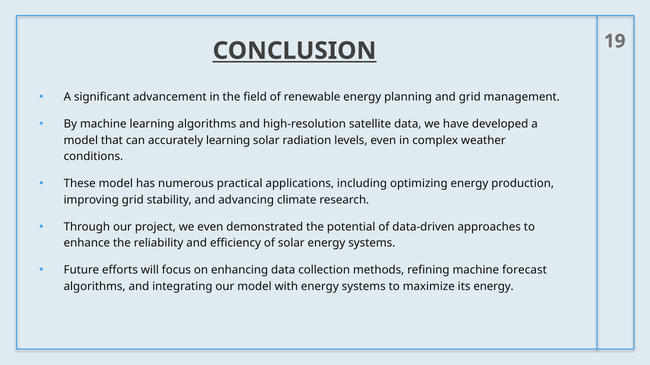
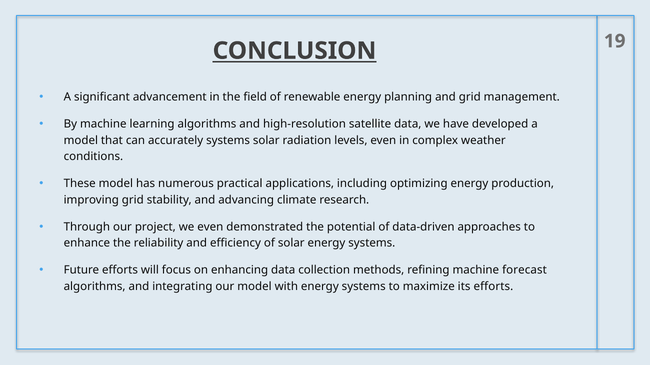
accurately learning: learning -> systems
its energy: energy -> efforts
